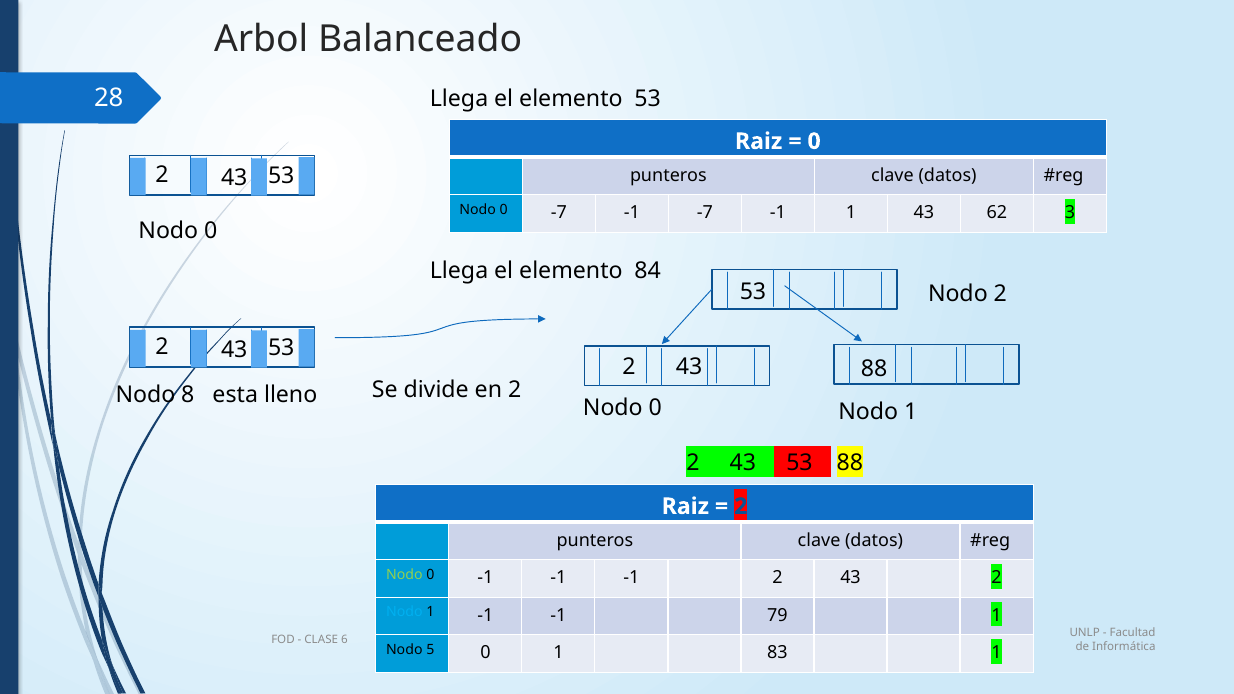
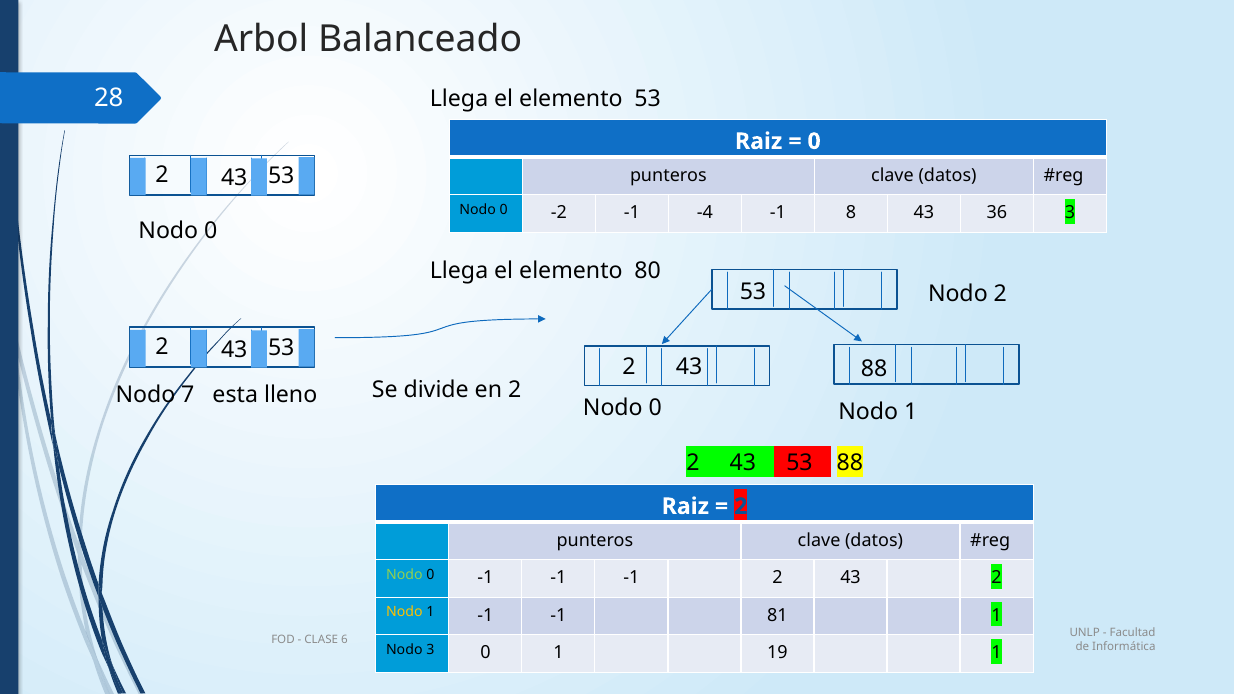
0 -7: -7 -> -2
-1 -7: -7 -> -4
-1 1: 1 -> 8
62: 62 -> 36
84: 84 -> 80
8: 8 -> 7
Nodo at (404, 612) colour: light blue -> yellow
79: 79 -> 81
Nodo 5: 5 -> 3
83: 83 -> 19
